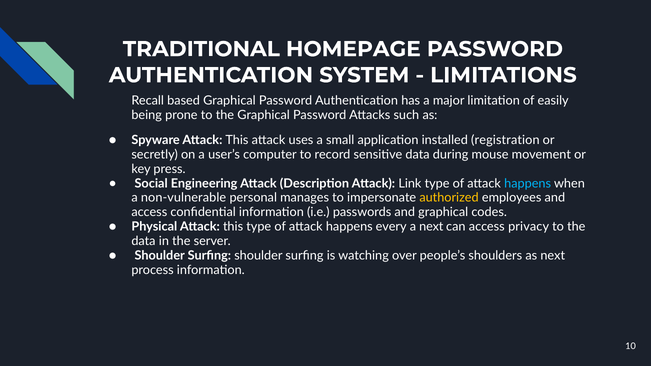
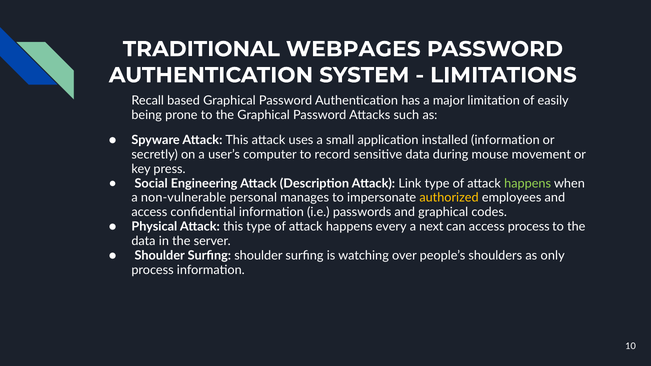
HOMEPAGE: HOMEPAGE -> WEBPAGES
installed registration: registration -> information
happens at (528, 183) colour: light blue -> light green
access privacy: privacy -> process
as next: next -> only
